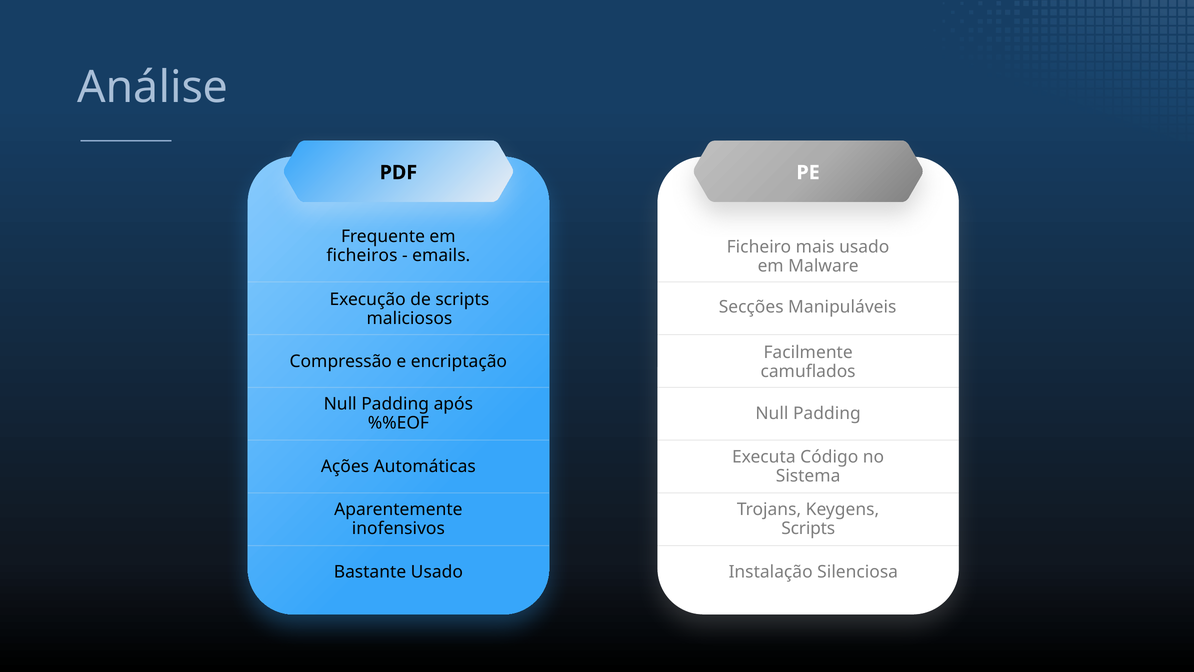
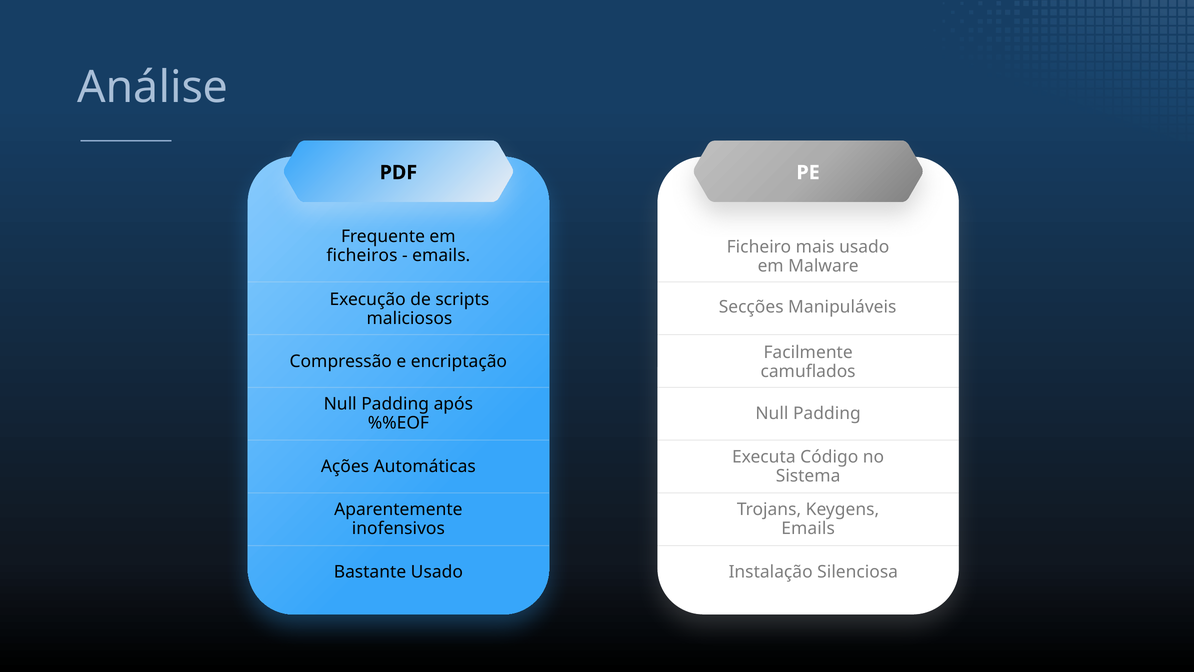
Scripts at (808, 528): Scripts -> Emails
